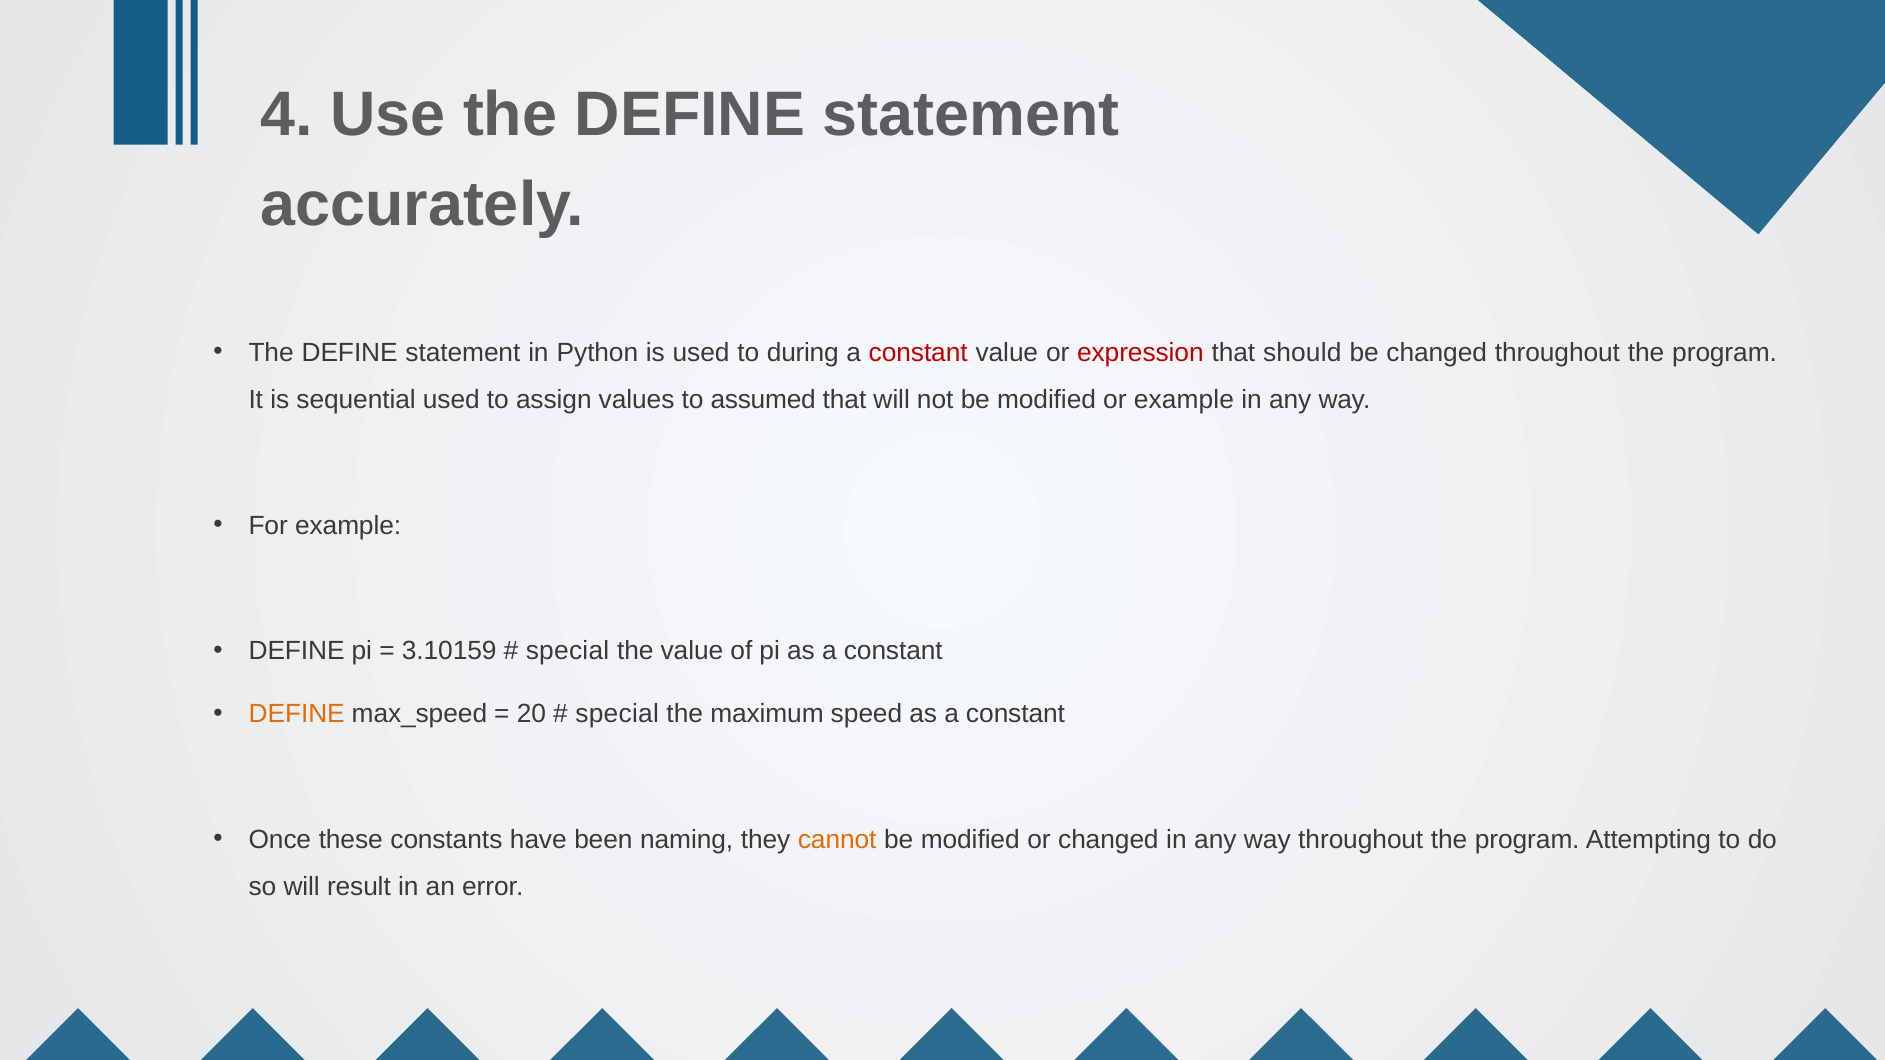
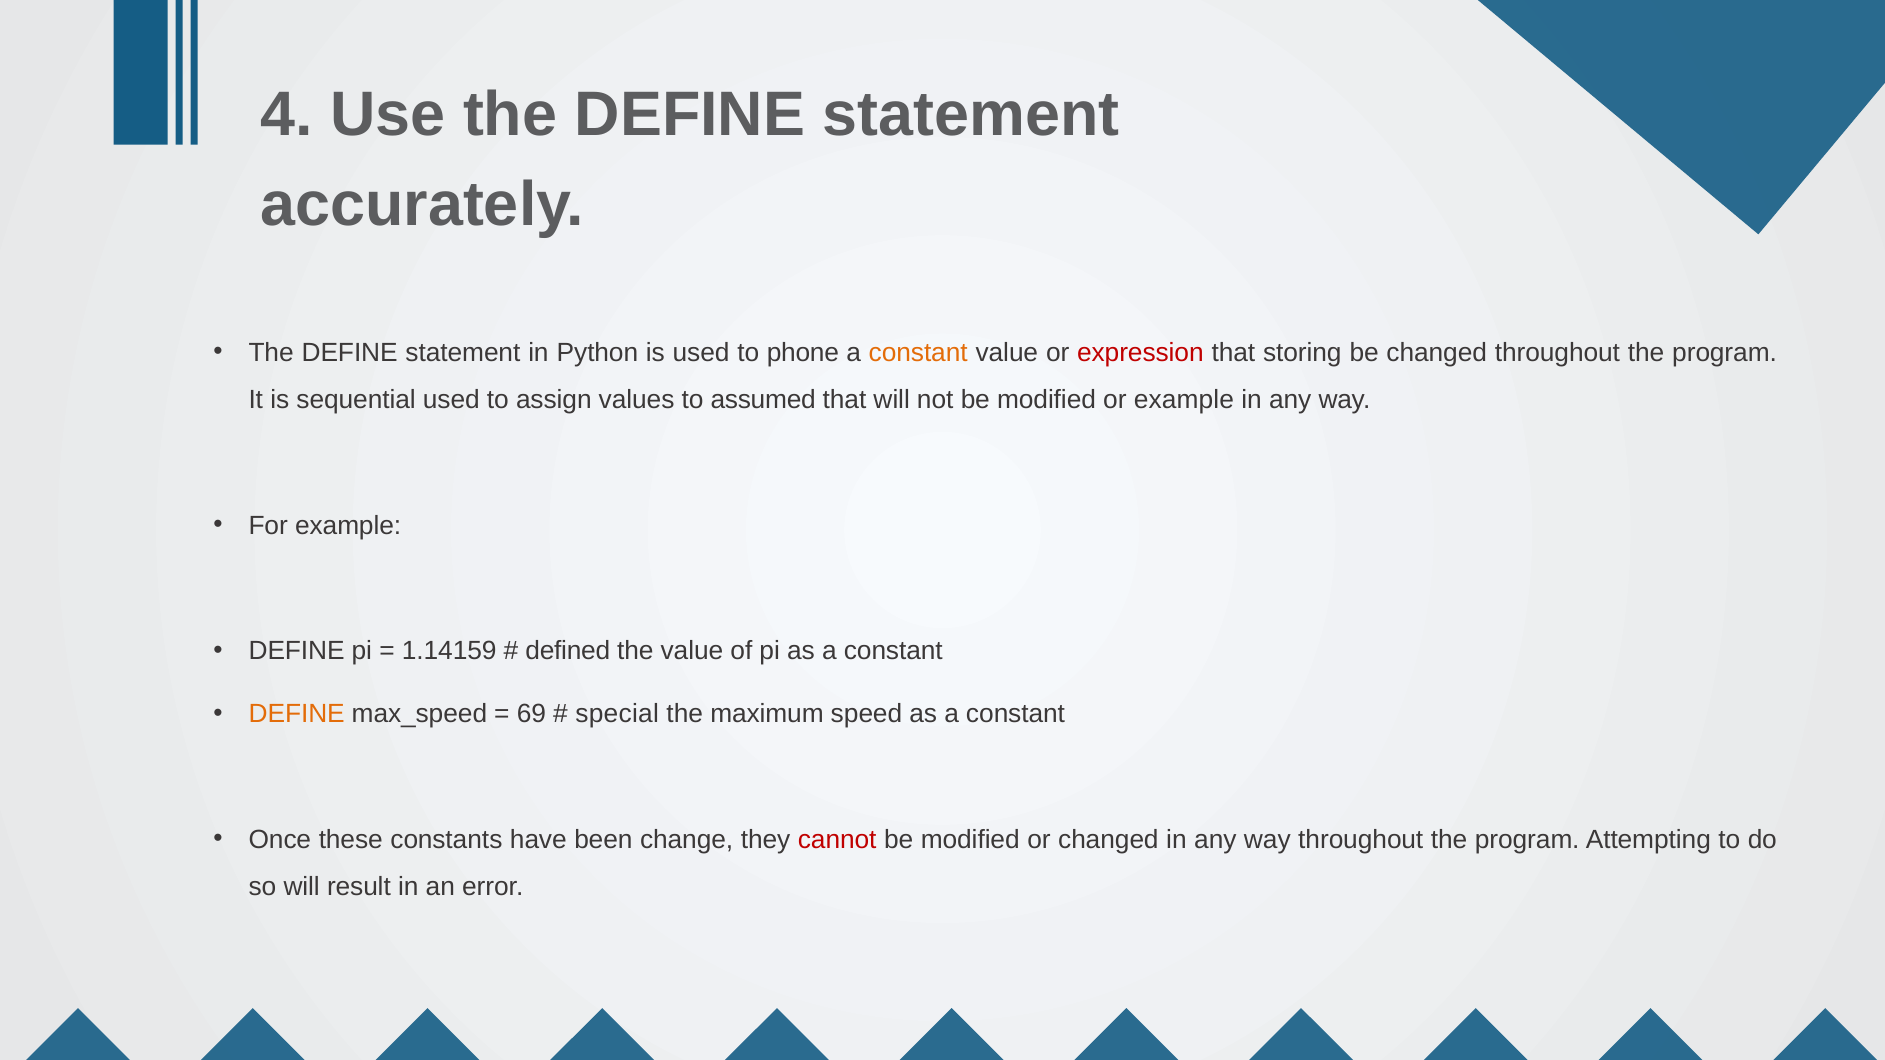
during: during -> phone
constant at (918, 353) colour: red -> orange
should: should -> storing
3.10159: 3.10159 -> 1.14159
special at (568, 651): special -> defined
20: 20 -> 69
naming: naming -> change
cannot colour: orange -> red
